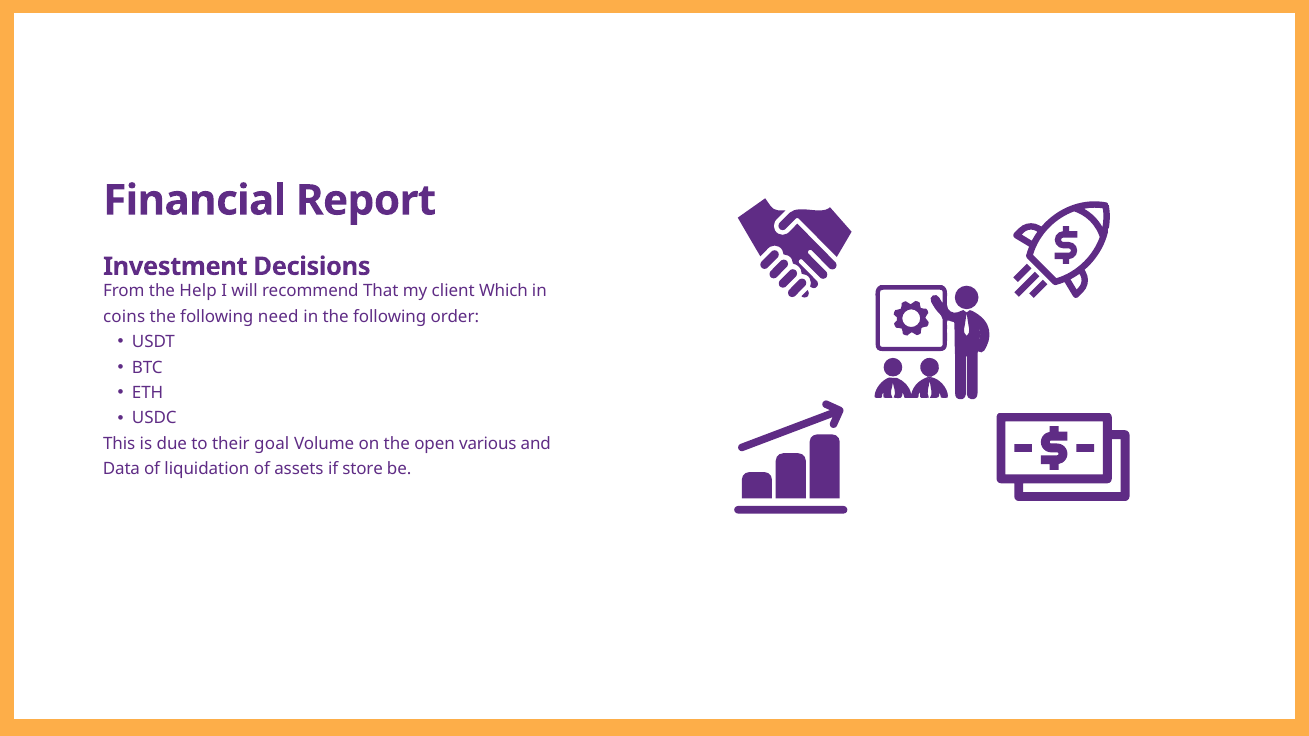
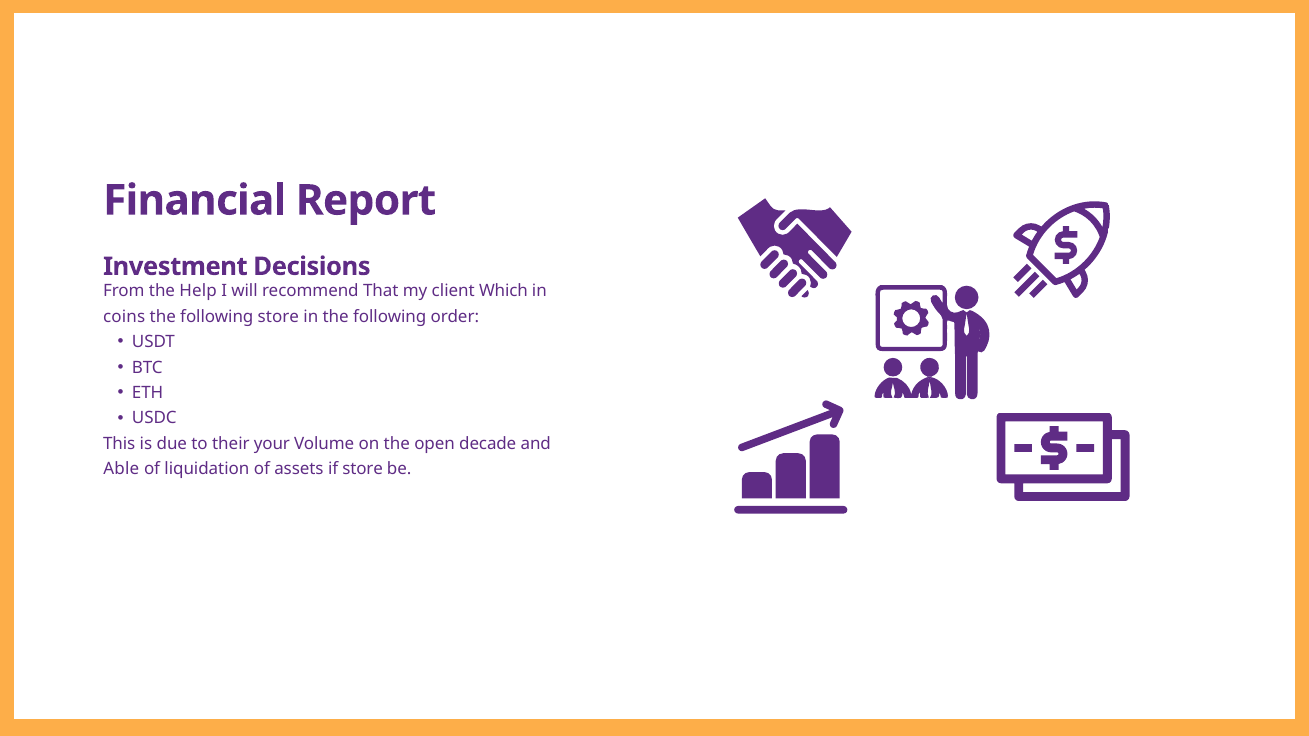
following need: need -> store
goal: goal -> your
various: various -> decade
Data: Data -> Able
